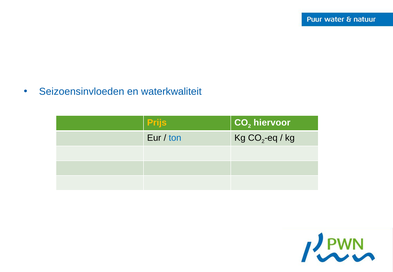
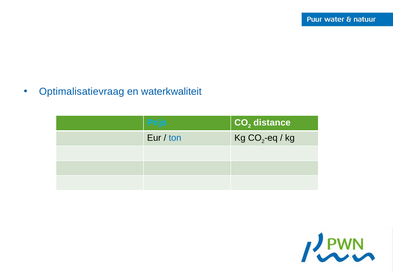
Seizoensinvloeden: Seizoensinvloeden -> Optimalisatievraag
Prijs colour: yellow -> light blue
hiervoor: hiervoor -> distance
